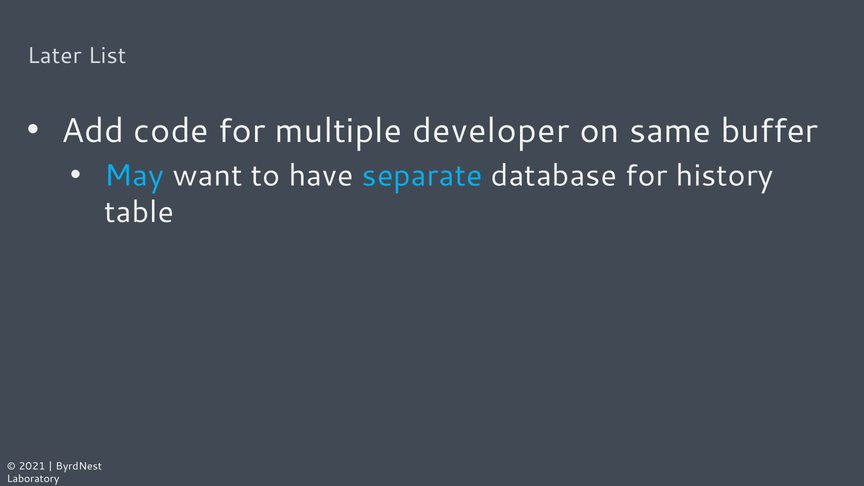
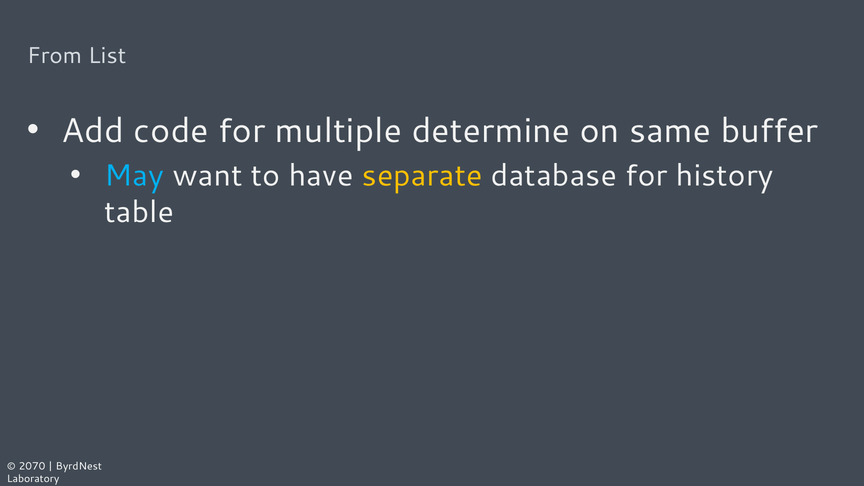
Later: Later -> From
developer: developer -> determine
separate colour: light blue -> yellow
2021: 2021 -> 2070
